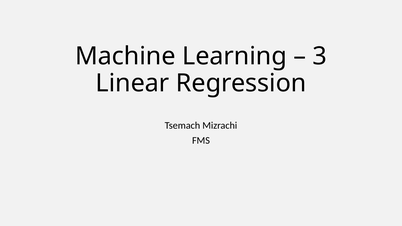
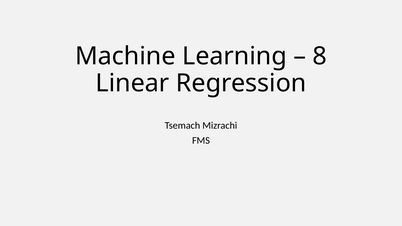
3: 3 -> 8
